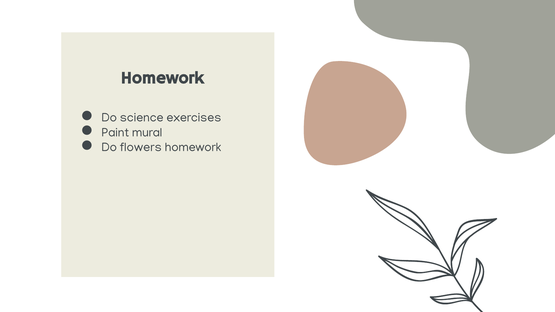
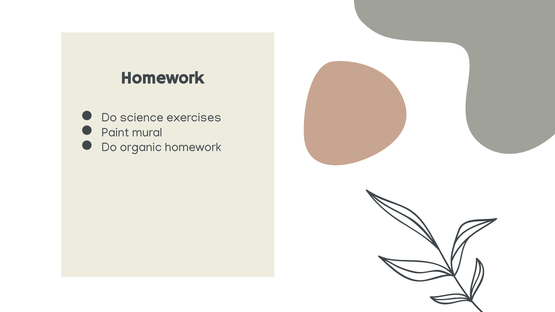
flowers: flowers -> organic
